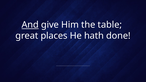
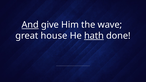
table: table -> wave
places: places -> house
hath underline: none -> present
